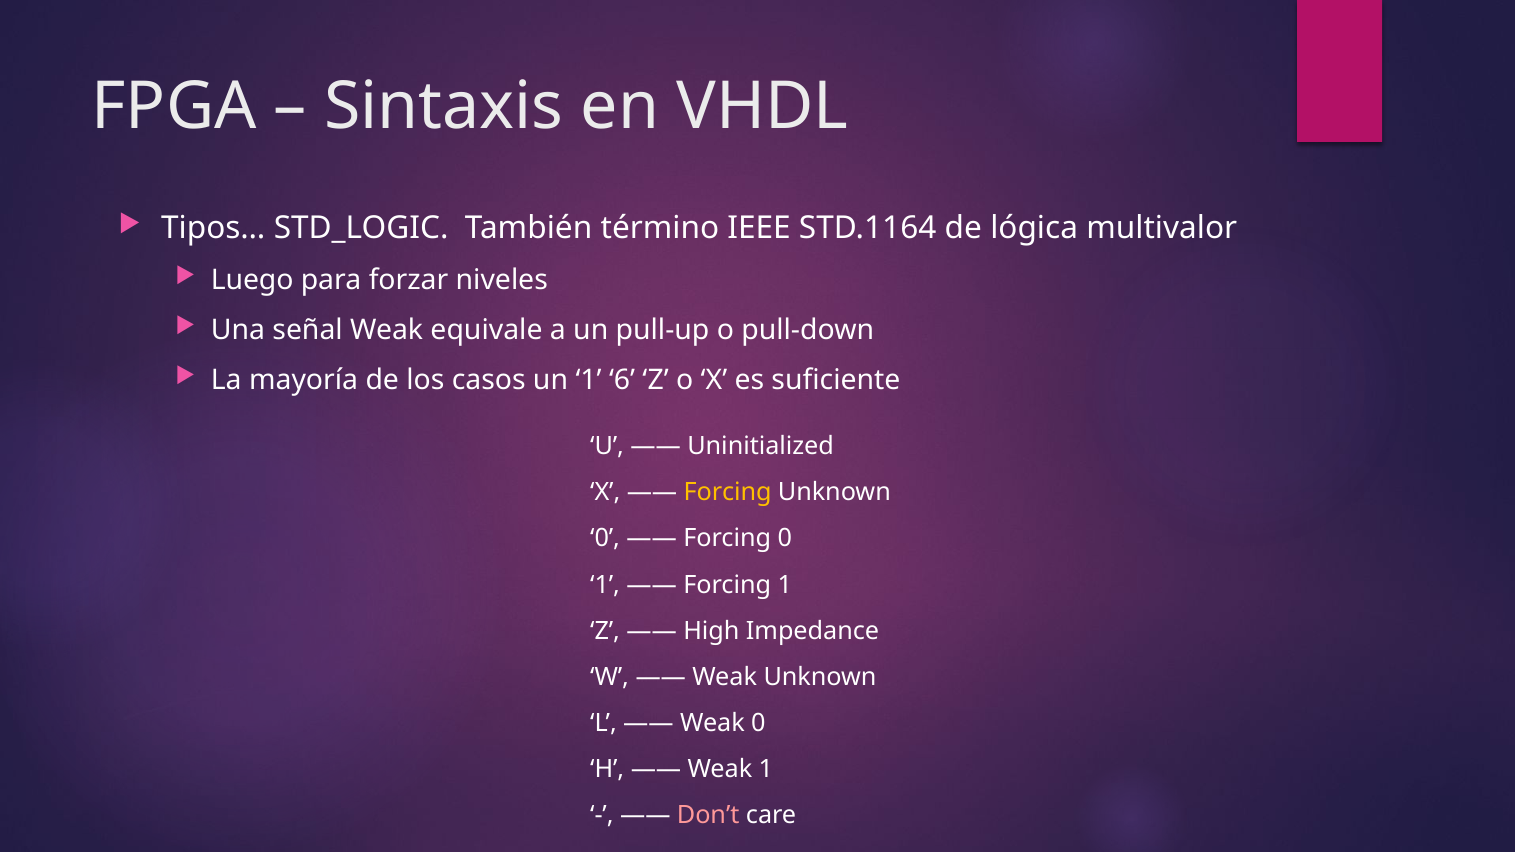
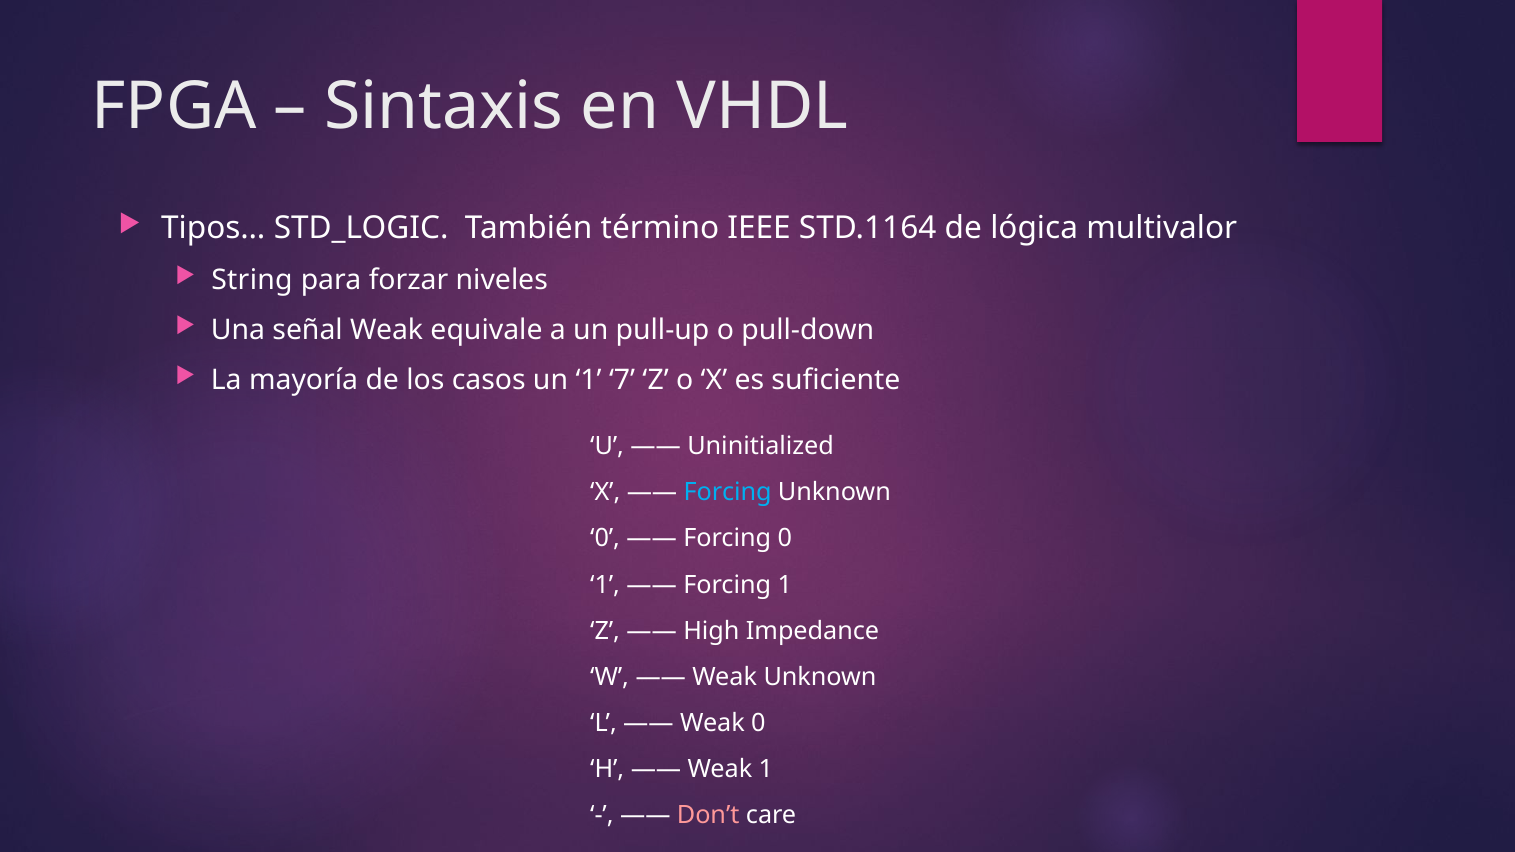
Luego: Luego -> String
6: 6 -> 7
Forcing at (728, 493) colour: yellow -> light blue
